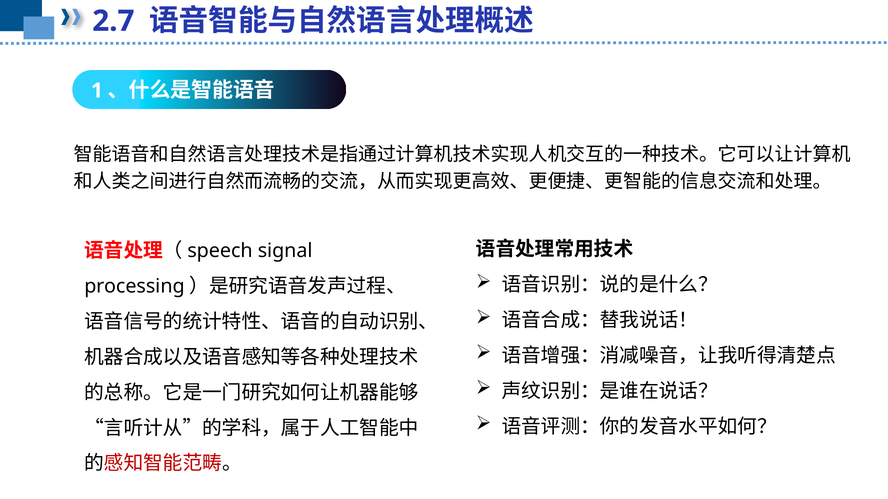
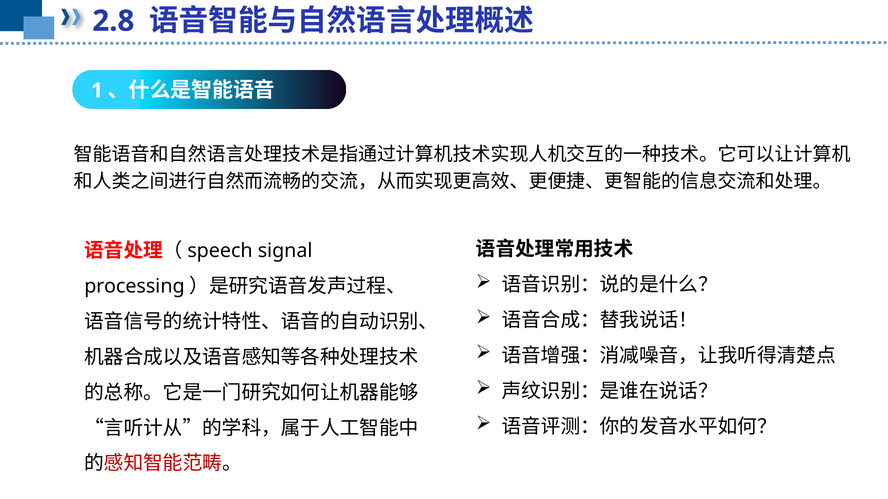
2.7: 2.7 -> 2.8
